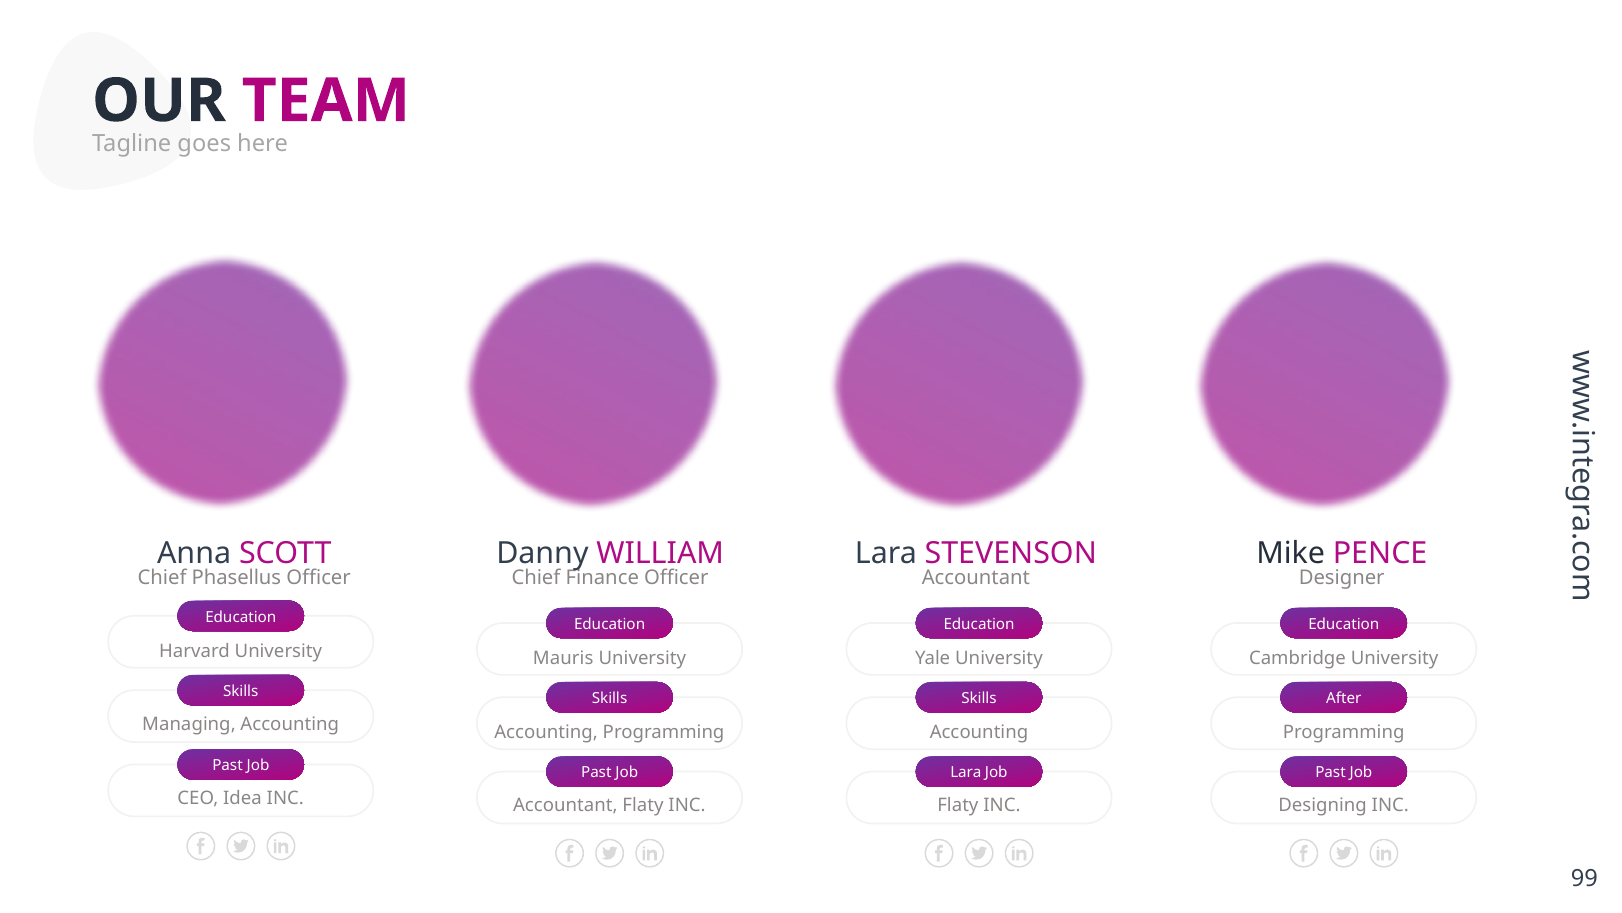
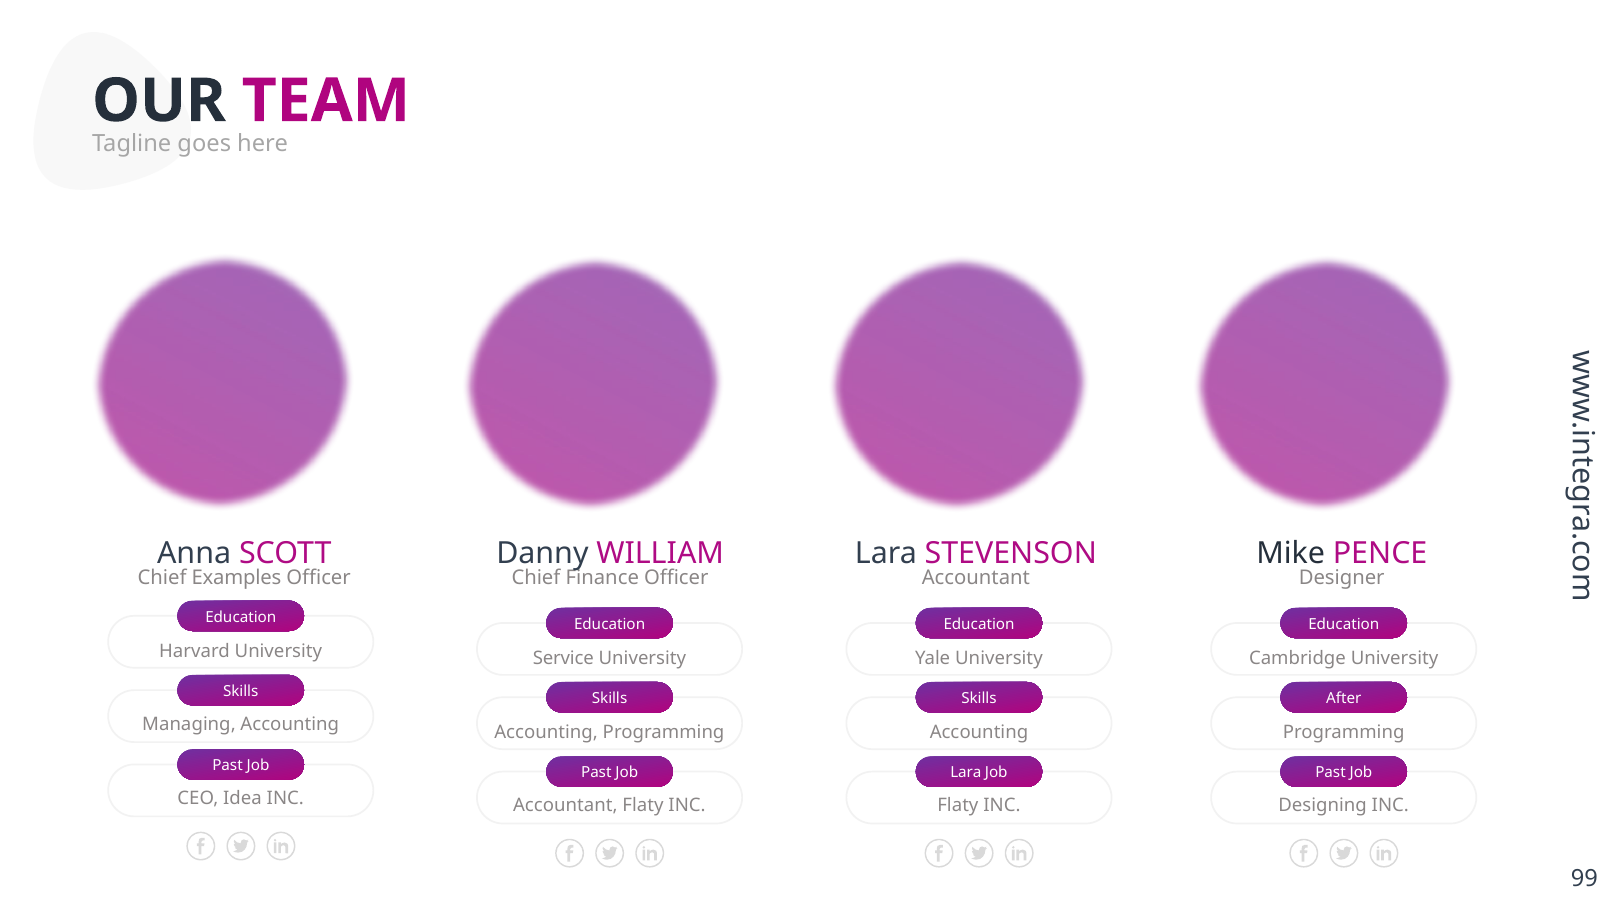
Phasellus: Phasellus -> Examples
Mauris: Mauris -> Service
